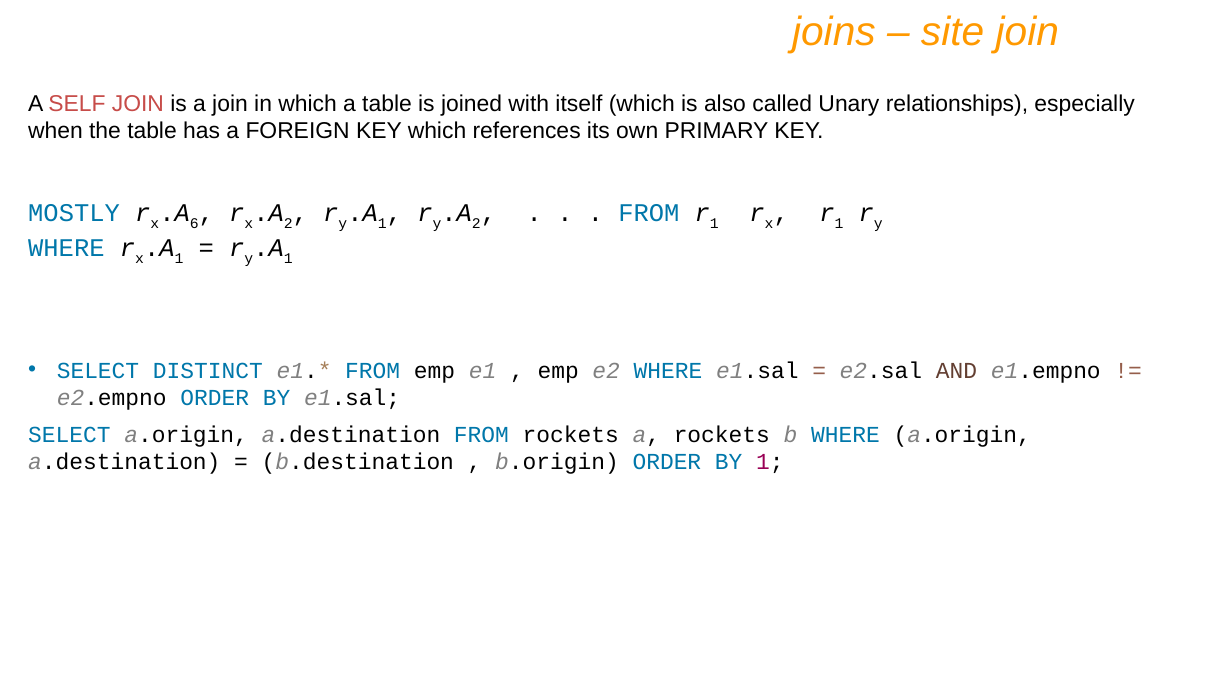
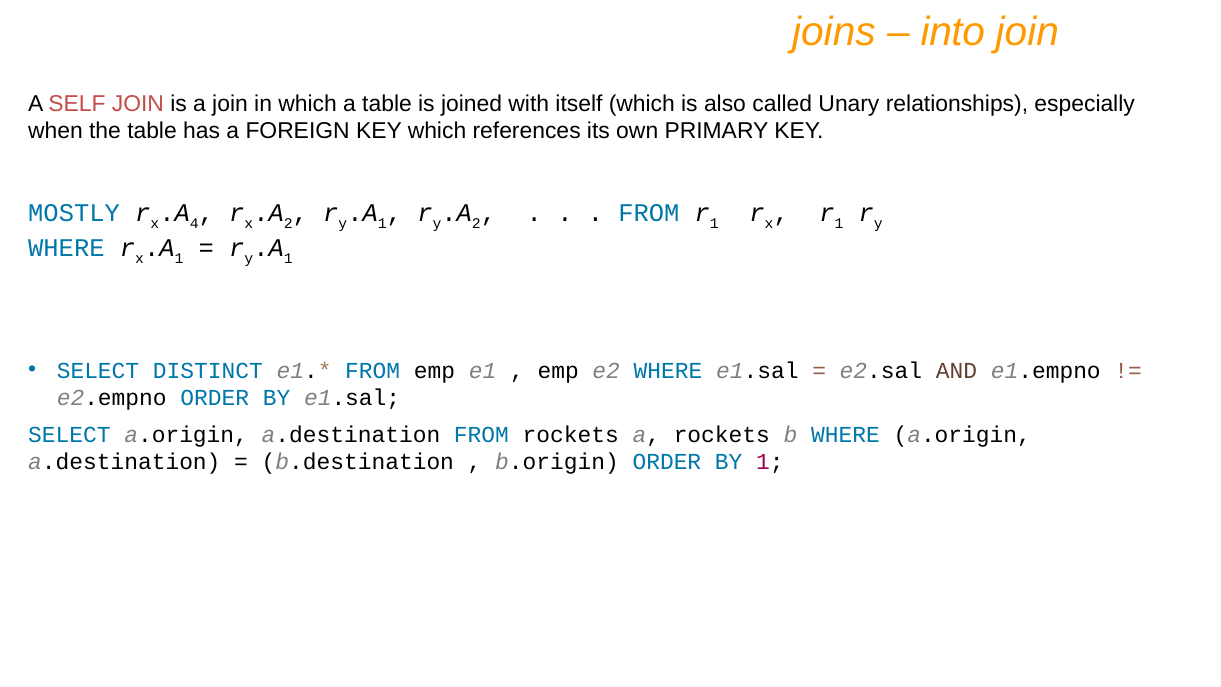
site: site -> into
6: 6 -> 4
